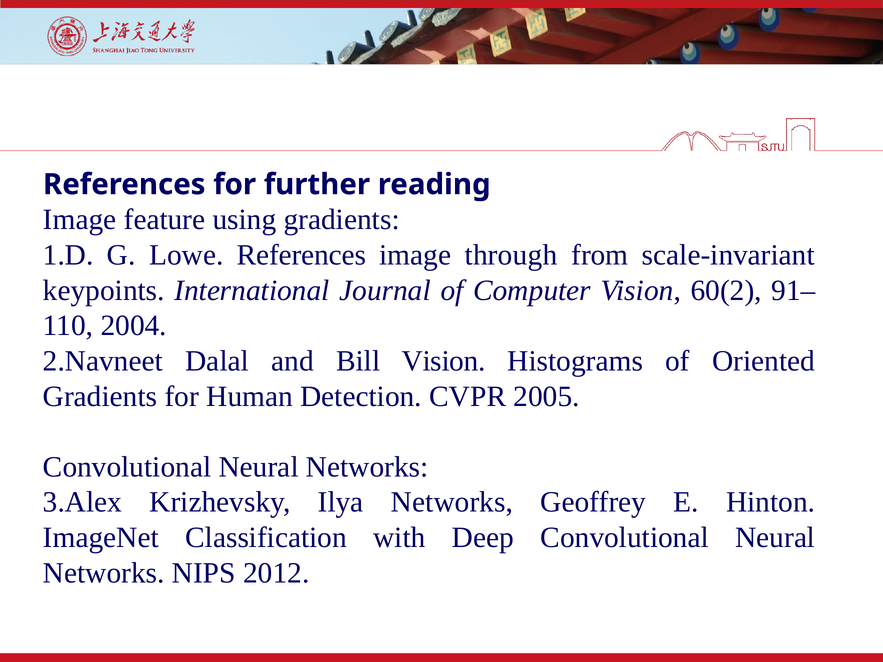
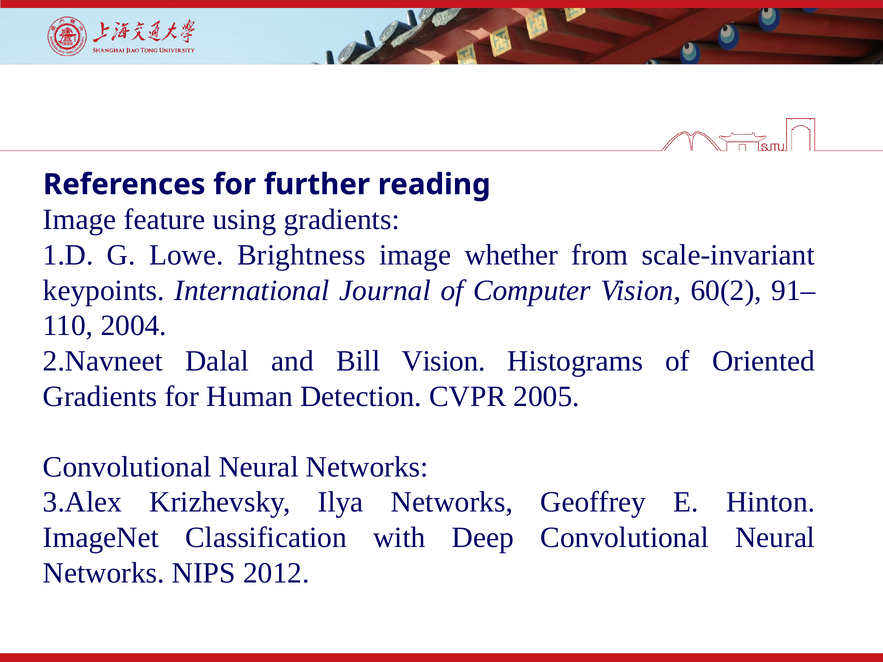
Lowe References: References -> Brightness
through: through -> whether
